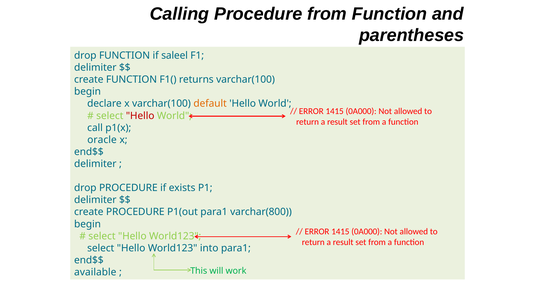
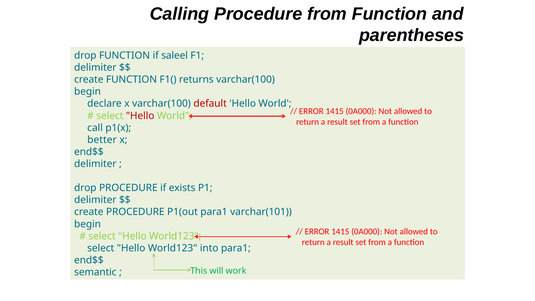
default colour: orange -> red
oracle: oracle -> better
varchar(800: varchar(800 -> varchar(101
available: available -> semantic
